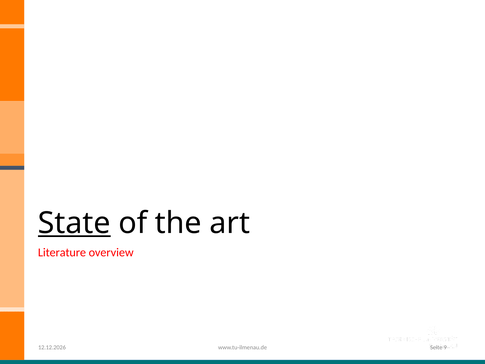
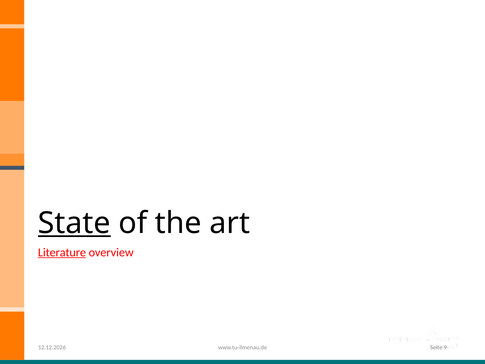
Literature underline: none -> present
